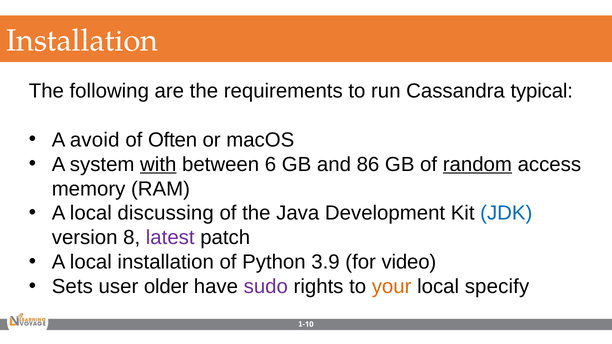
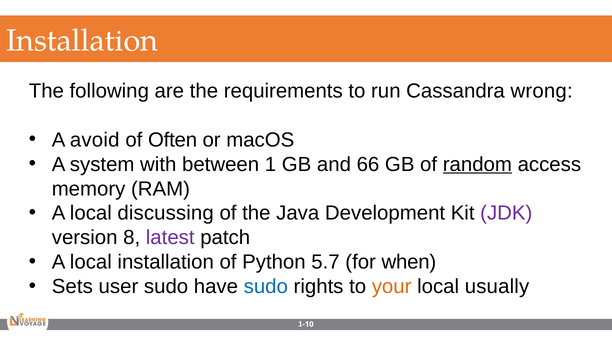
typical: typical -> wrong
with underline: present -> none
6: 6 -> 1
86: 86 -> 66
JDK colour: blue -> purple
3.9: 3.9 -> 5.7
video: video -> when
user older: older -> sudo
sudo at (266, 287) colour: purple -> blue
specify: specify -> usually
